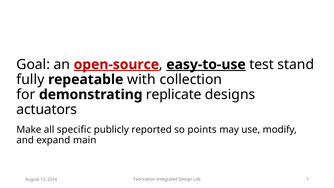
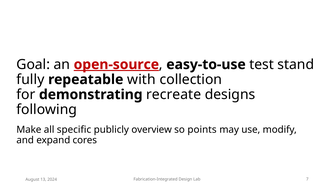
easy-to-use underline: present -> none
replicate: replicate -> recreate
actuators: actuators -> following
reported: reported -> overview
main: main -> cores
